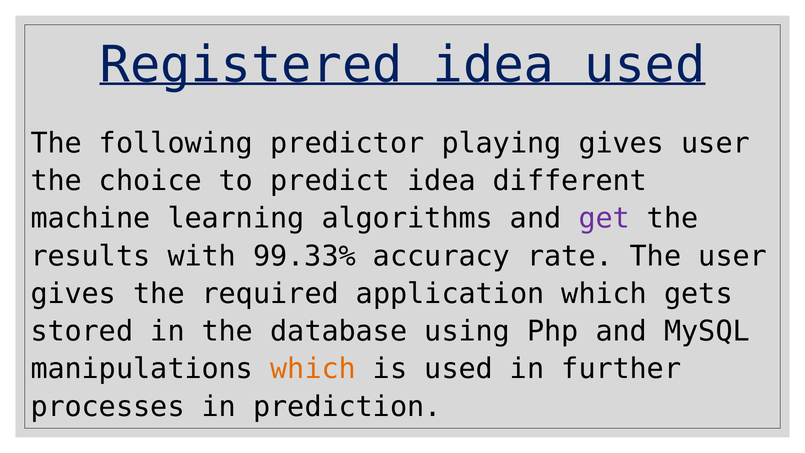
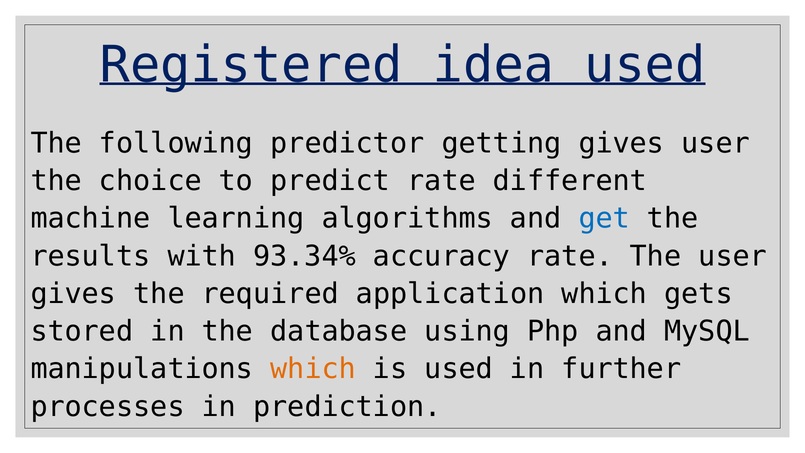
playing: playing -> getting
predict idea: idea -> rate
get colour: purple -> blue
99.33%: 99.33% -> 93.34%
